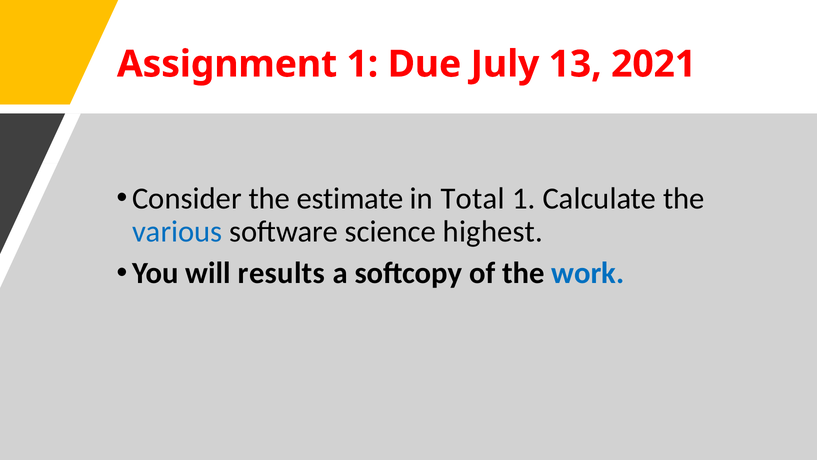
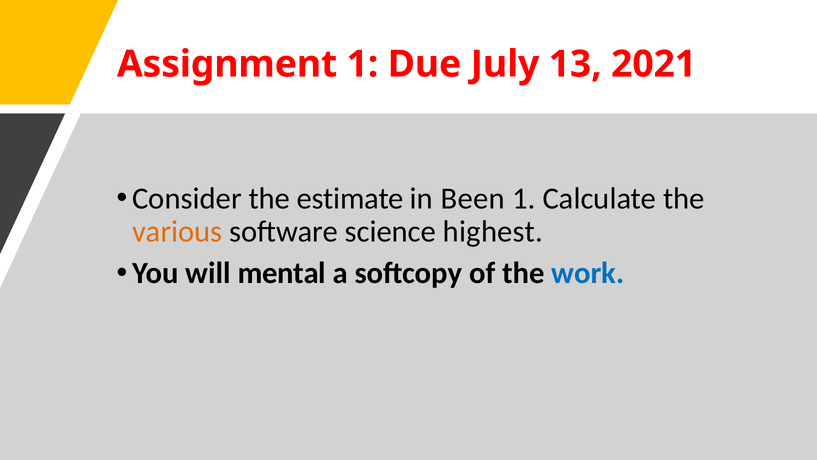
Total: Total -> Been
various colour: blue -> orange
results: results -> mental
